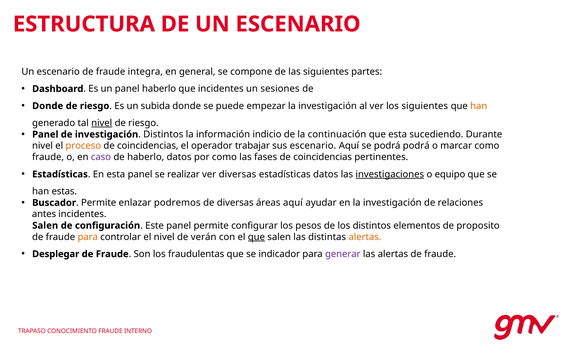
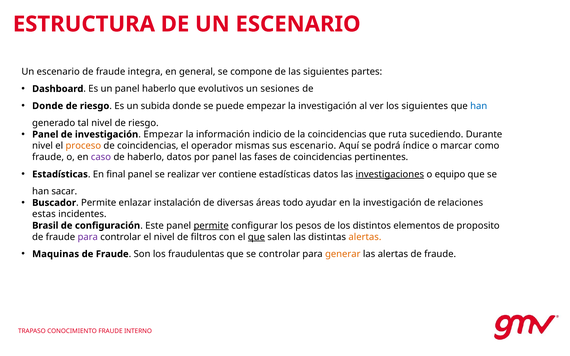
que incidentes: incidentes -> evolutivos
han at (479, 106) colour: orange -> blue
nivel at (102, 123) underline: present -> none
investigación Distintos: Distintos -> Empezar
la continuación: continuación -> coincidencias
que esta: esta -> ruta
trabajar: trabajar -> mismas
podrá podrá: podrá -> índice
por como: como -> panel
En esta: esta -> final
ver diversas: diversas -> contiene
estas: estas -> sacar
podremos: podremos -> instalación
áreas aquí: aquí -> todo
antes: antes -> estas
Salen at (45, 226): Salen -> Brasil
permite at (211, 226) underline: none -> present
para at (88, 237) colour: orange -> purple
verán: verán -> filtros
Desplegar: Desplegar -> Maquinas
se indicador: indicador -> controlar
generar colour: purple -> orange
